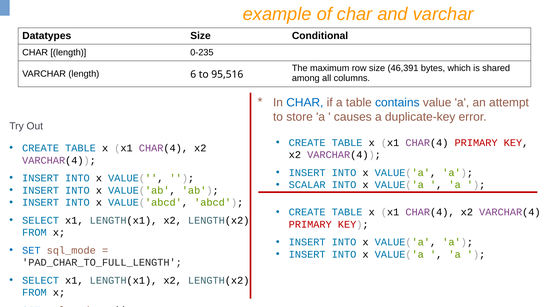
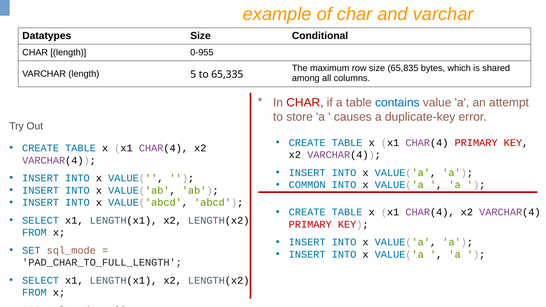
0-235: 0-235 -> 0-955
46,391: 46,391 -> 65,835
6: 6 -> 5
95,516: 95,516 -> 65,335
CHAR at (305, 103) colour: blue -> red
SCALAR: SCALAR -> COMMON
